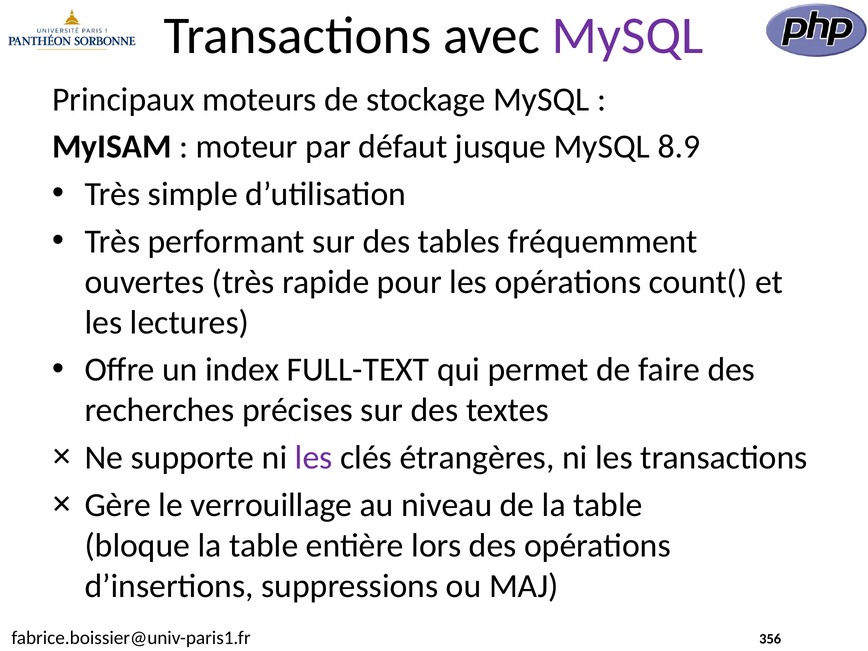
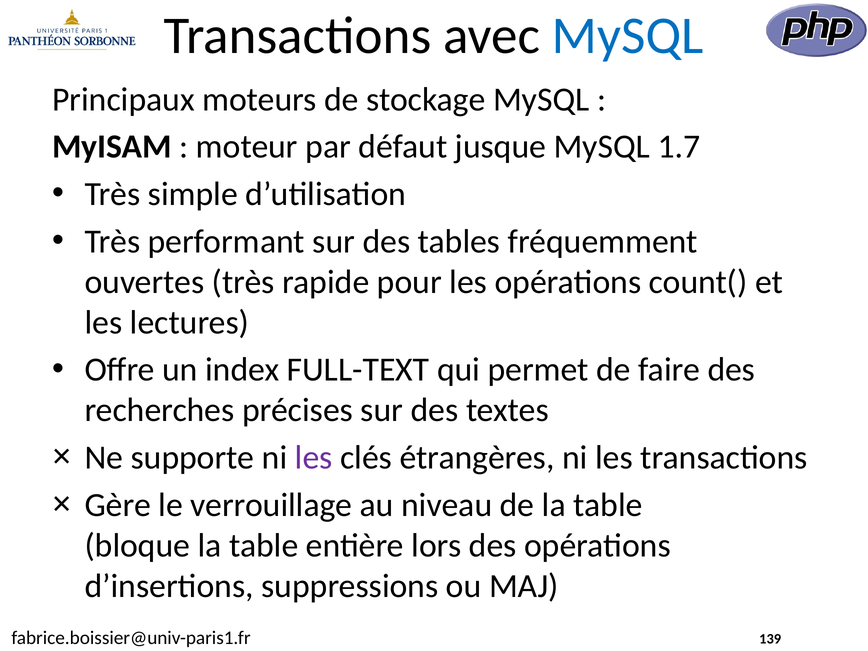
MySQL at (628, 36) colour: purple -> blue
8.9: 8.9 -> 1.7
356: 356 -> 139
